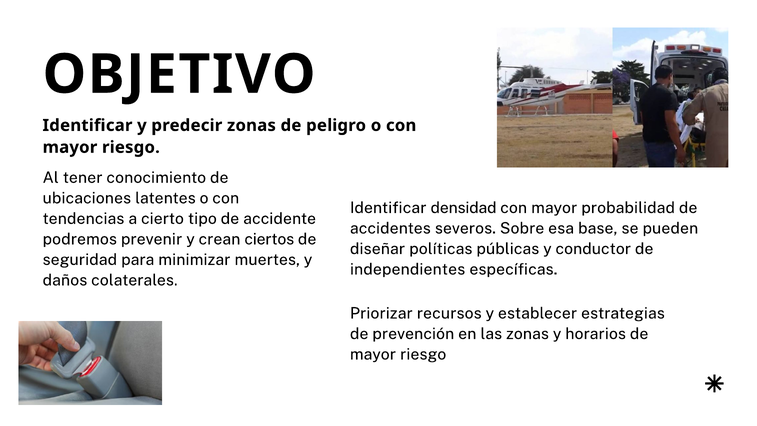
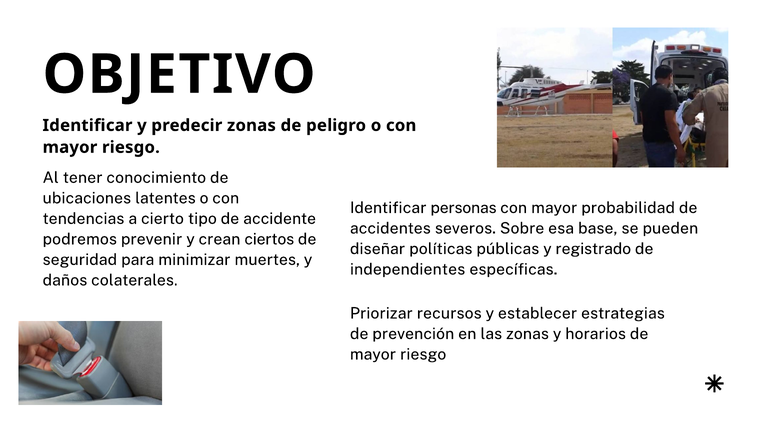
densidad: densidad -> personas
conductor: conductor -> registrado
